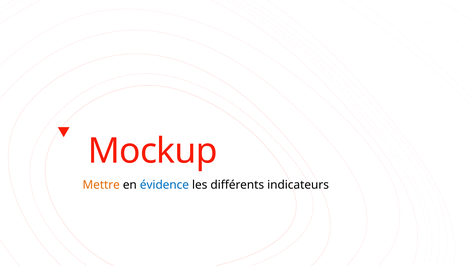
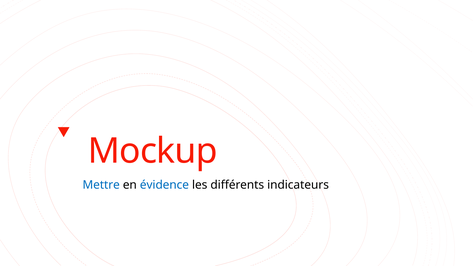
Mettre colour: orange -> blue
